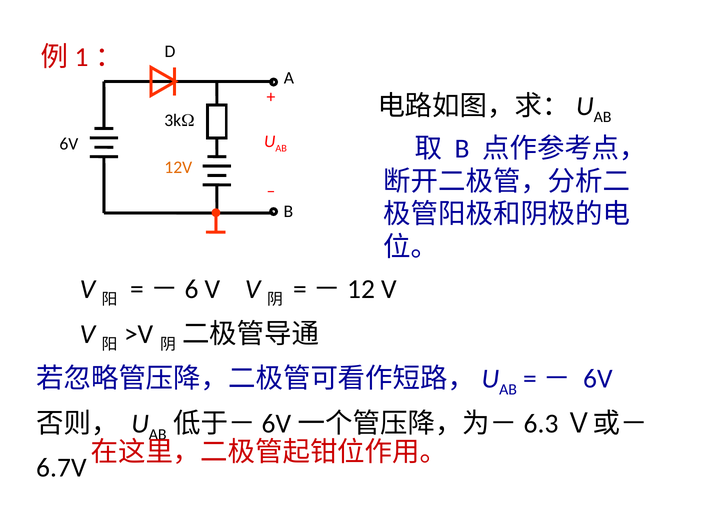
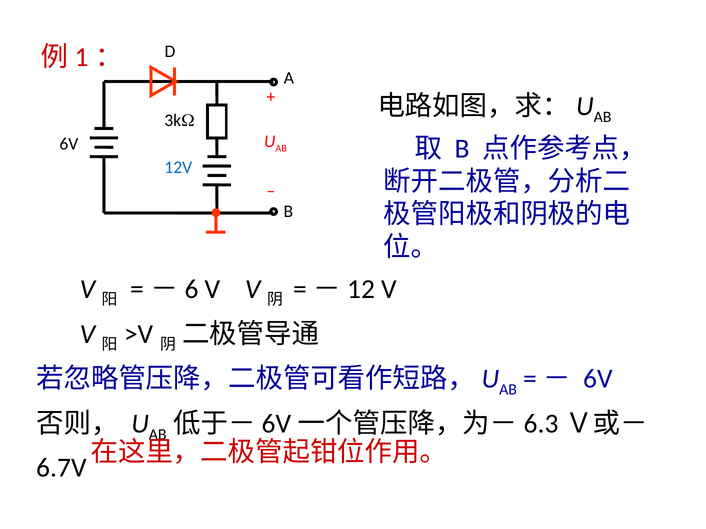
12V colour: orange -> blue
